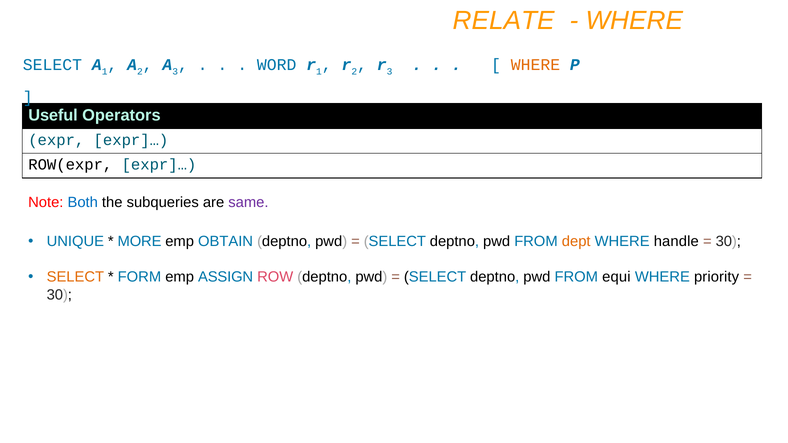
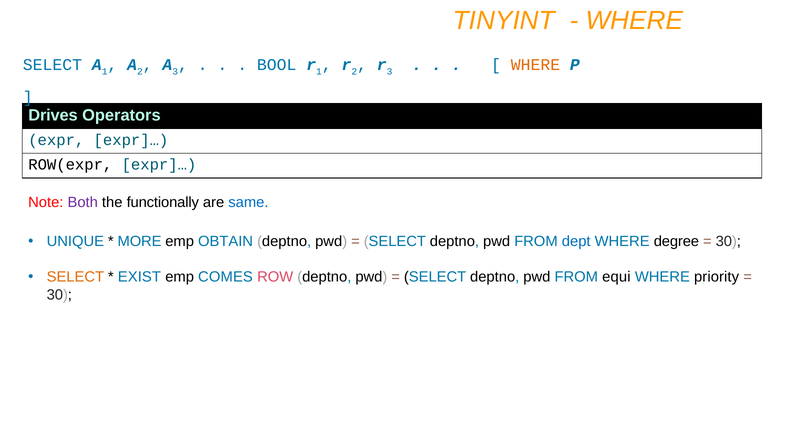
RELATE: RELATE -> TINYINT
WORD: WORD -> BOOL
Useful: Useful -> Drives
Both colour: blue -> purple
subqueries: subqueries -> functionally
same colour: purple -> blue
dept colour: orange -> blue
handle: handle -> degree
FORM: FORM -> EXIST
ASSIGN: ASSIGN -> COMES
